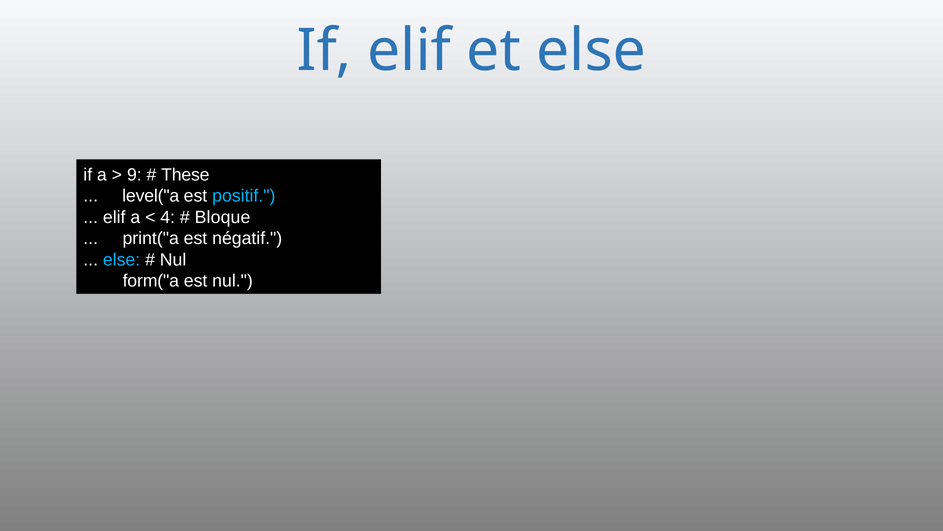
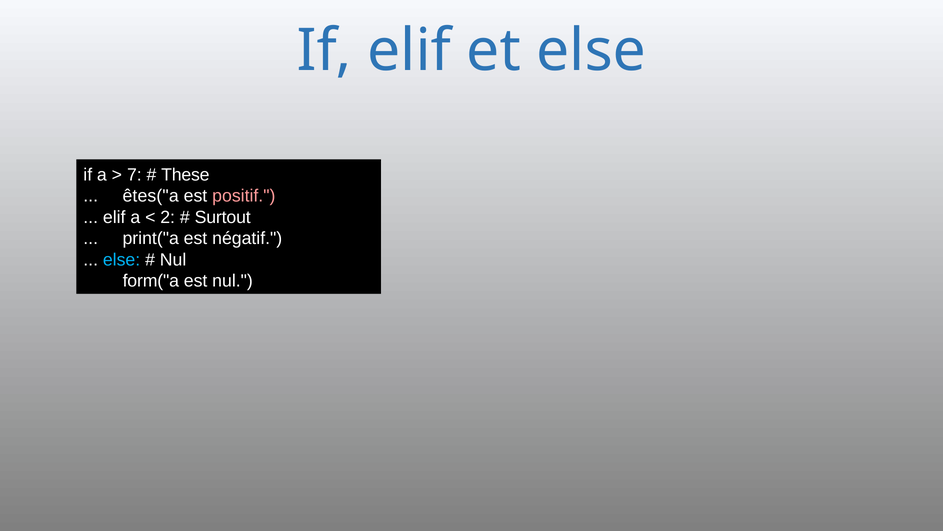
9: 9 -> 7
level("a: level("a -> êtes("a
positif colour: light blue -> pink
4: 4 -> 2
Bloque: Bloque -> Surtout
